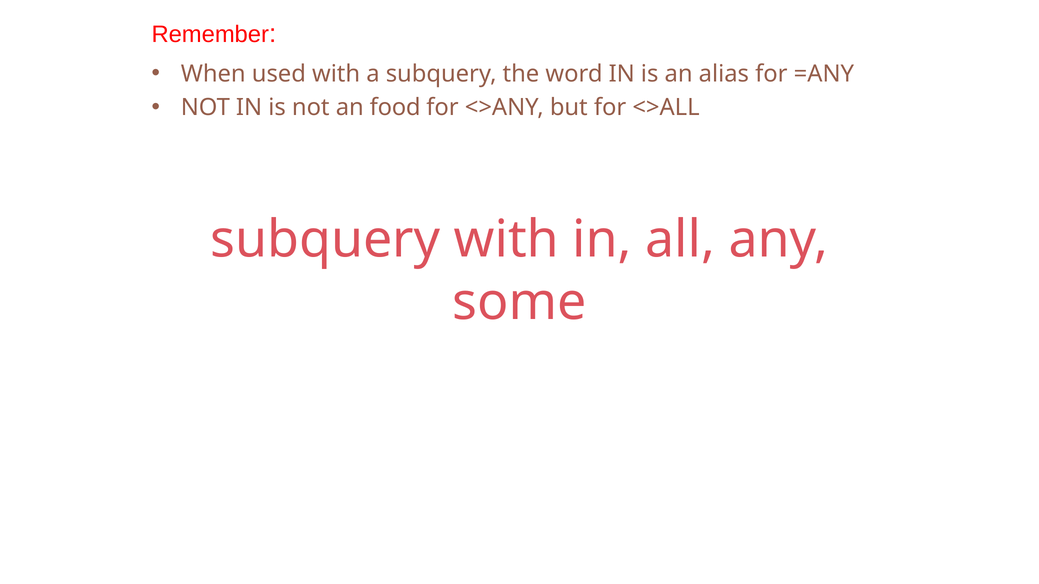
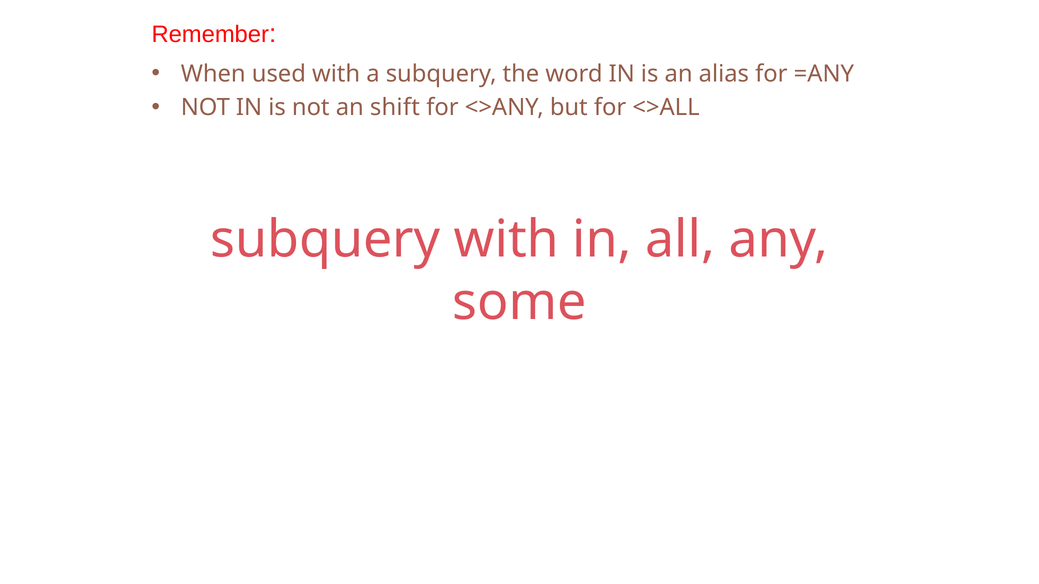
food: food -> shift
